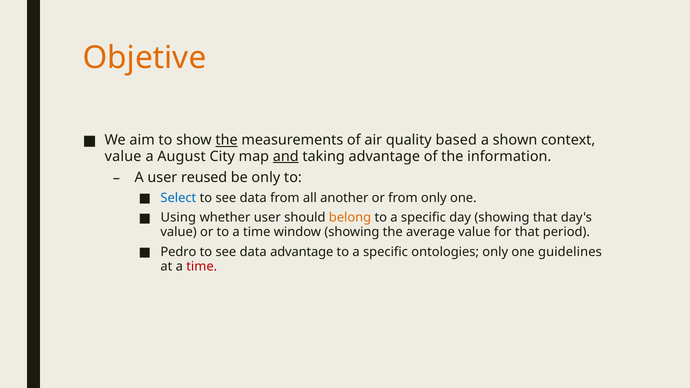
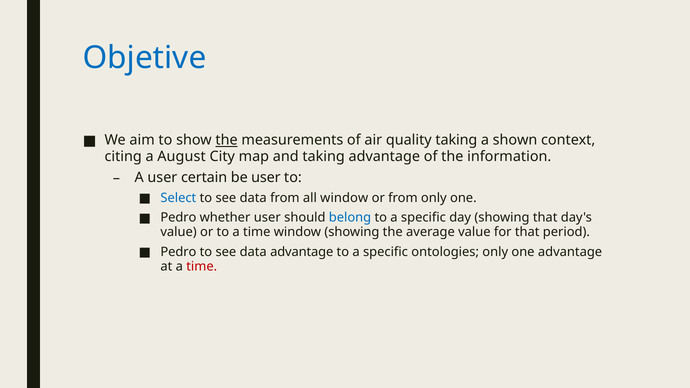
Objetive colour: orange -> blue
quality based: based -> taking
value at (123, 156): value -> citing
and underline: present -> none
reused: reused -> certain
be only: only -> user
all another: another -> window
Using at (178, 218): Using -> Pedro
belong colour: orange -> blue
one guidelines: guidelines -> advantage
